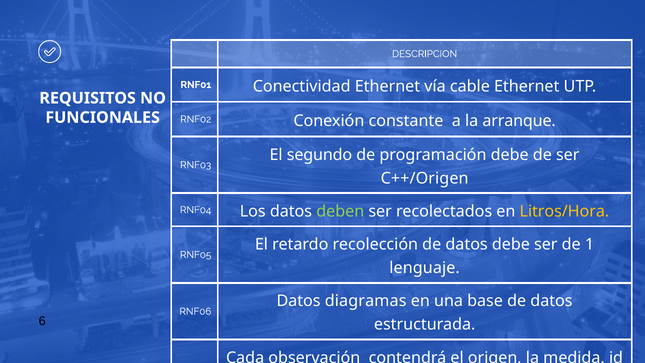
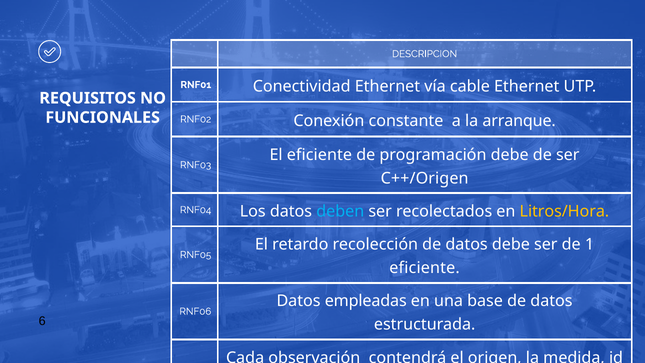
El segundo: segundo -> eficiente
deben colour: light green -> light blue
lenguaje at (425, 268): lenguaje -> eficiente
diagramas: diagramas -> empleadas
